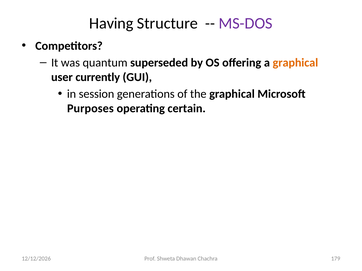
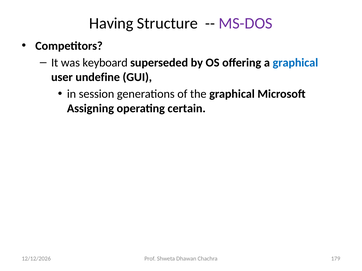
quantum: quantum -> keyboard
graphical at (295, 63) colour: orange -> blue
currently: currently -> undefine
Purposes: Purposes -> Assigning
